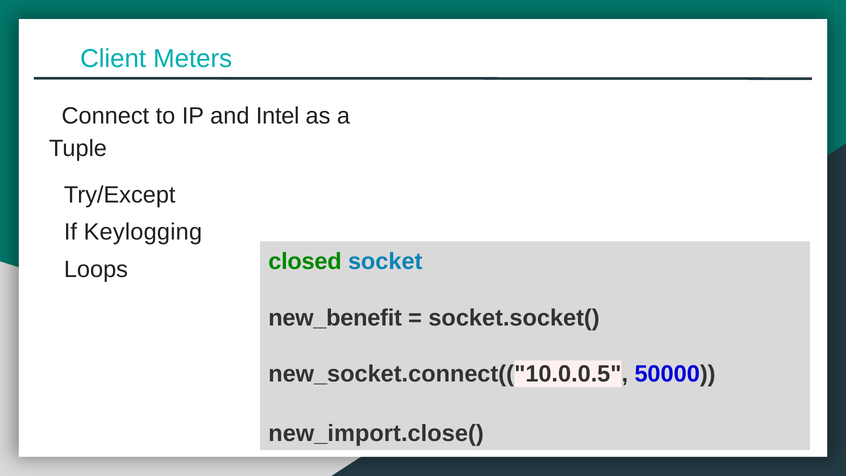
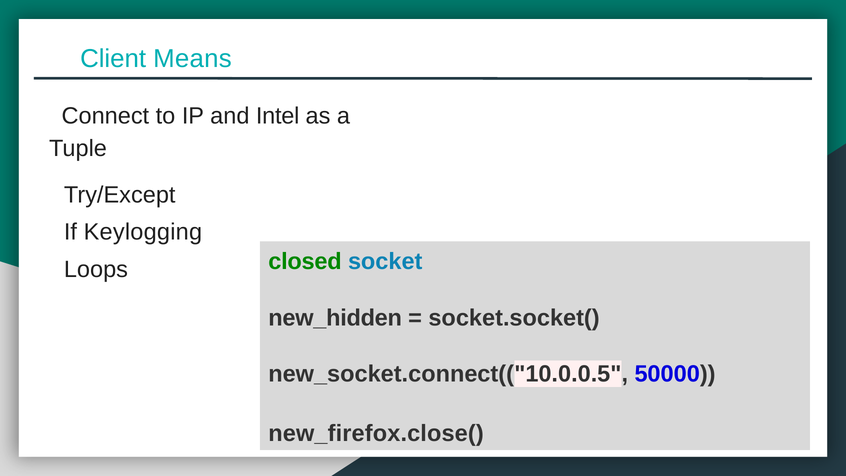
Meters: Meters -> Means
new_benefit: new_benefit -> new_hidden
new_import.close(: new_import.close( -> new_firefox.close(
